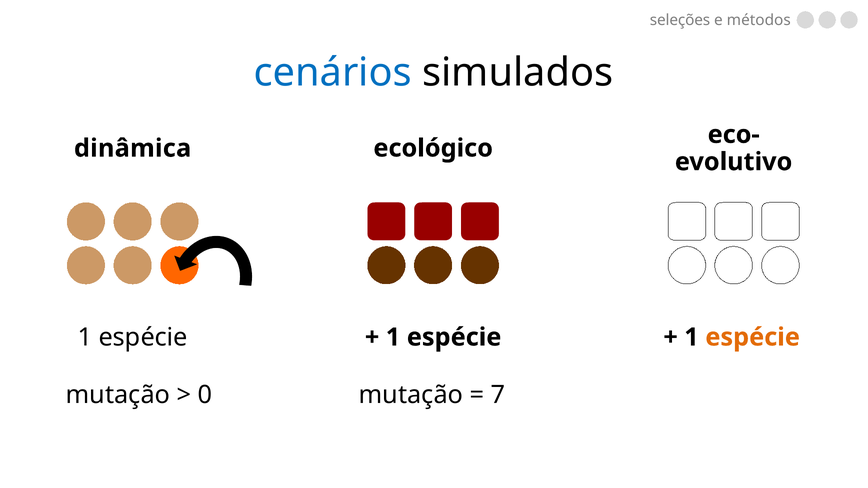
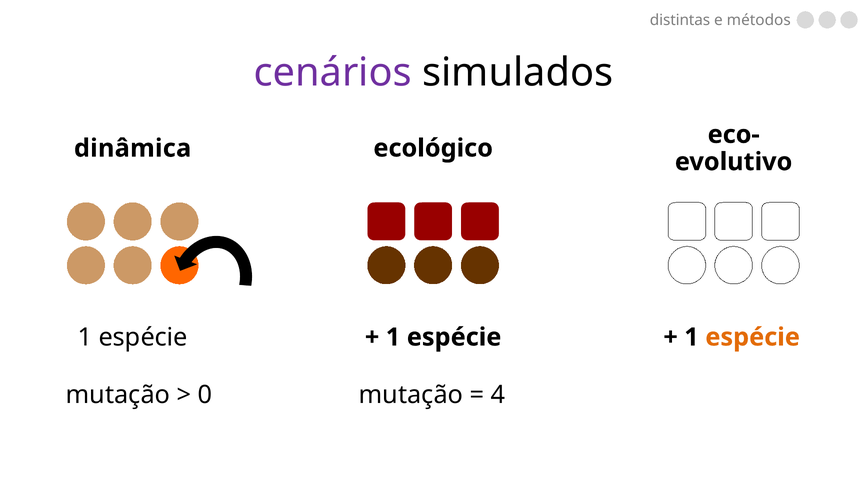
seleções: seleções -> distintas
cenários colour: blue -> purple
7: 7 -> 4
